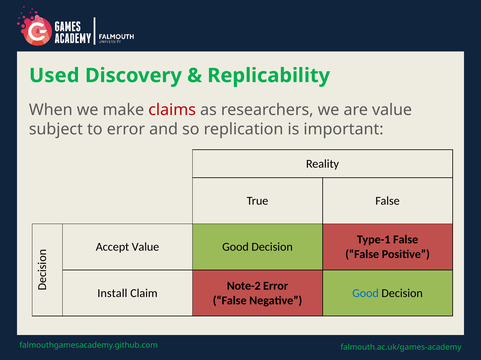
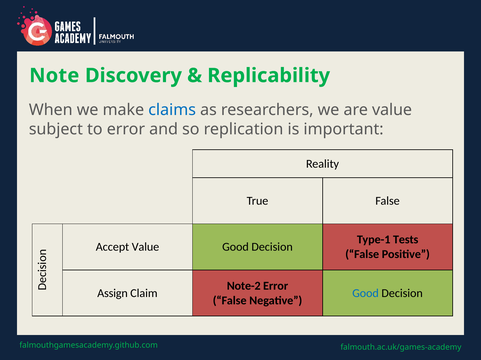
Used: Used -> Note
claims colour: red -> blue
Type-1 False: False -> Tests
Install: Install -> Assign
